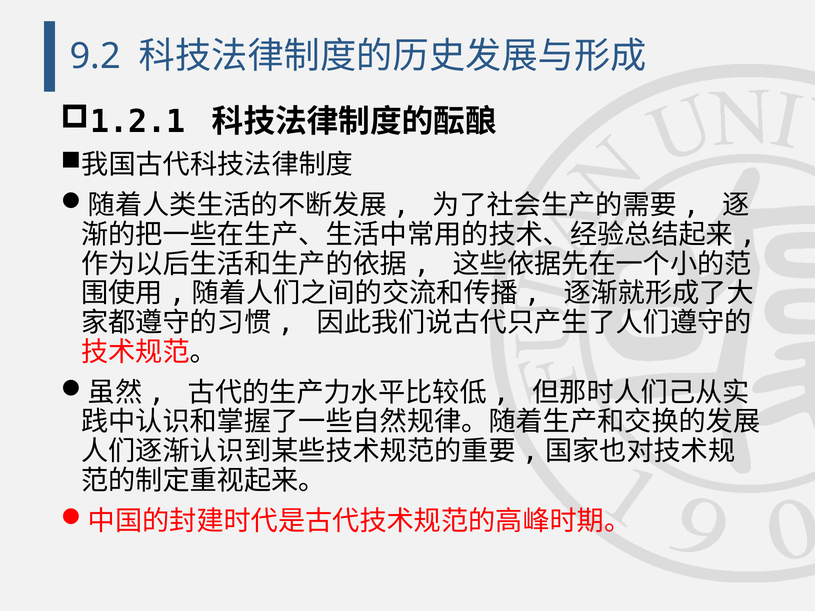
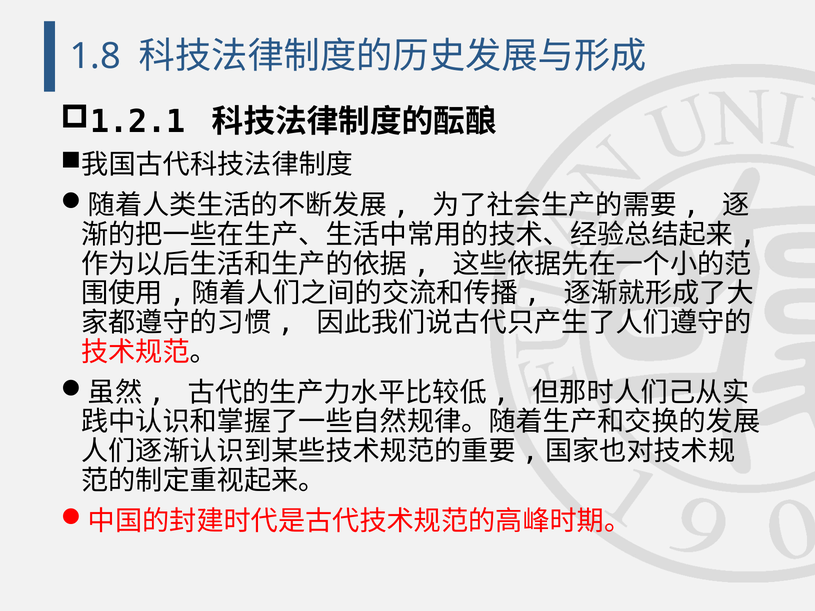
9.2: 9.2 -> 1.8
